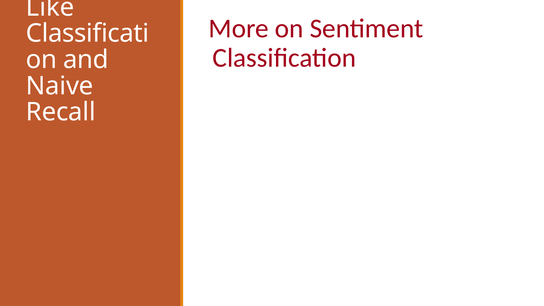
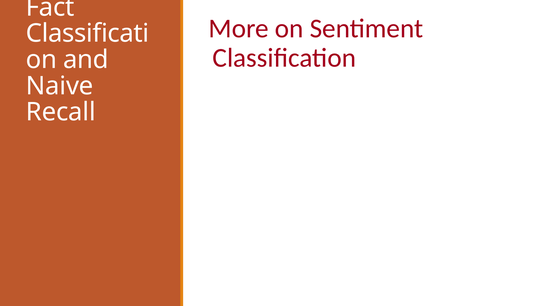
Like: Like -> Fact
